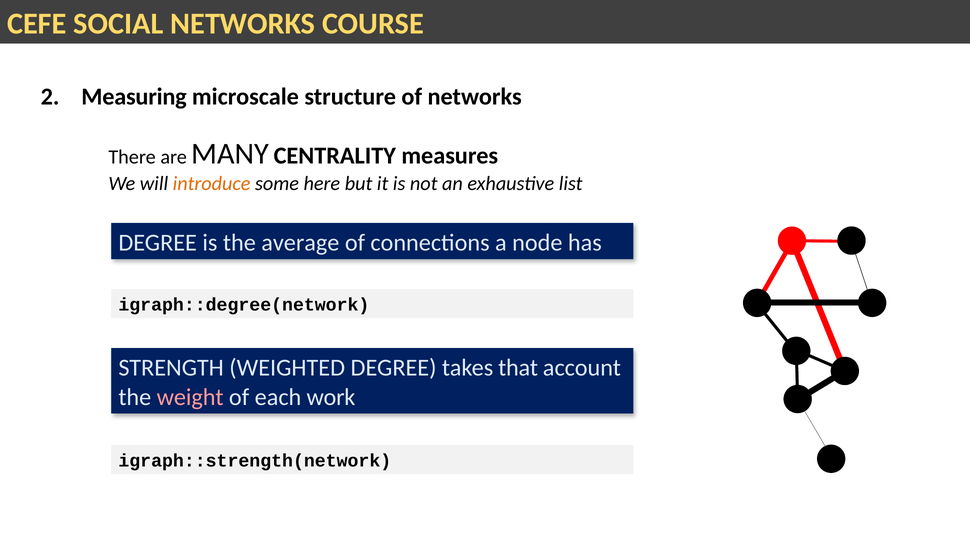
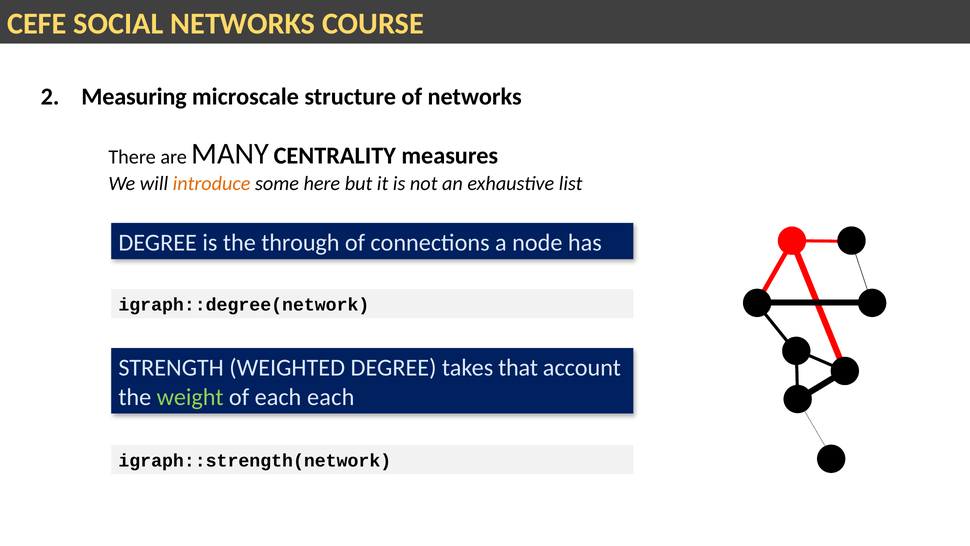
average: average -> through
weight colour: pink -> light green
each work: work -> each
